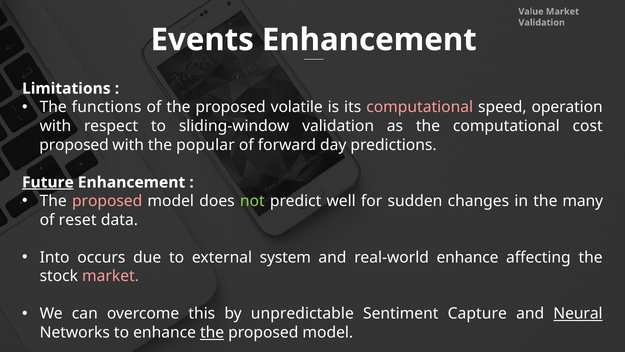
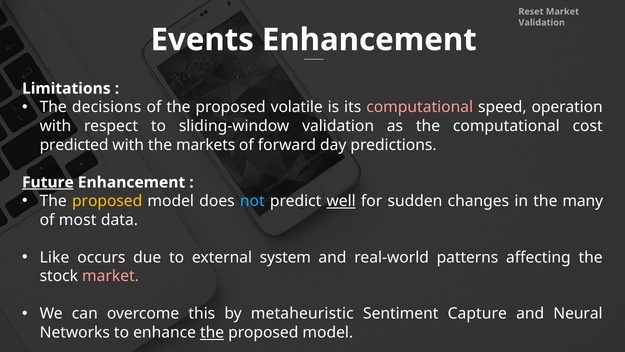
Value: Value -> Reset
functions: functions -> decisions
proposed at (74, 145): proposed -> predicted
popular: popular -> markets
proposed at (107, 201) colour: pink -> yellow
not colour: light green -> light blue
well underline: none -> present
reset: reset -> most
Into: Into -> Like
real-world enhance: enhance -> patterns
unpredictable: unpredictable -> metaheuristic
Neural underline: present -> none
